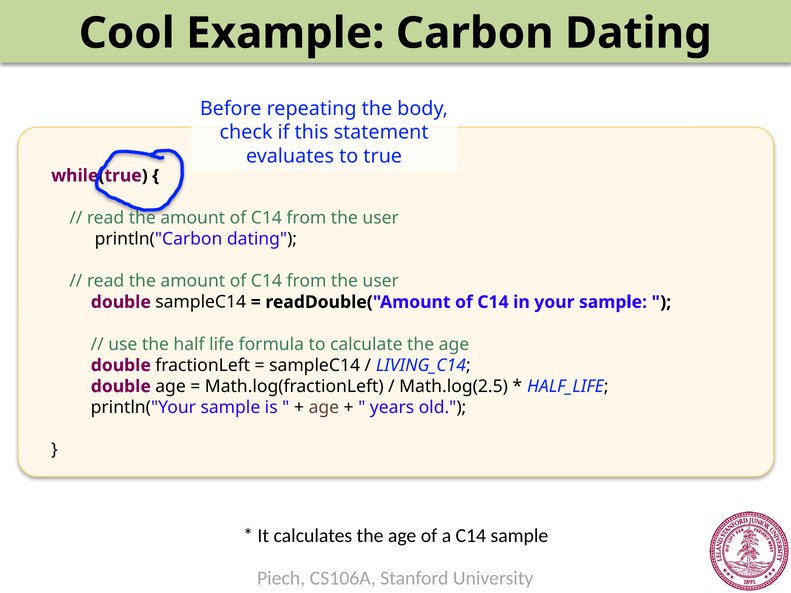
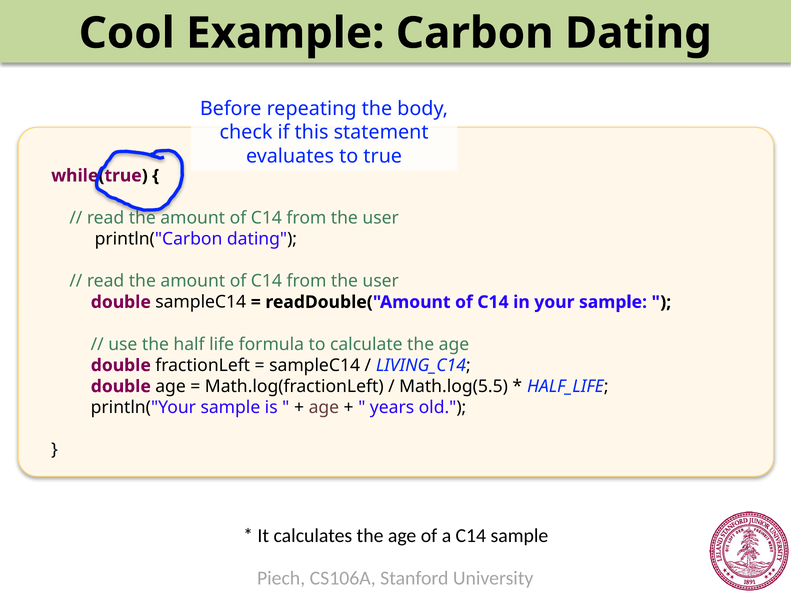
Math.log(2.5: Math.log(2.5 -> Math.log(5.5
